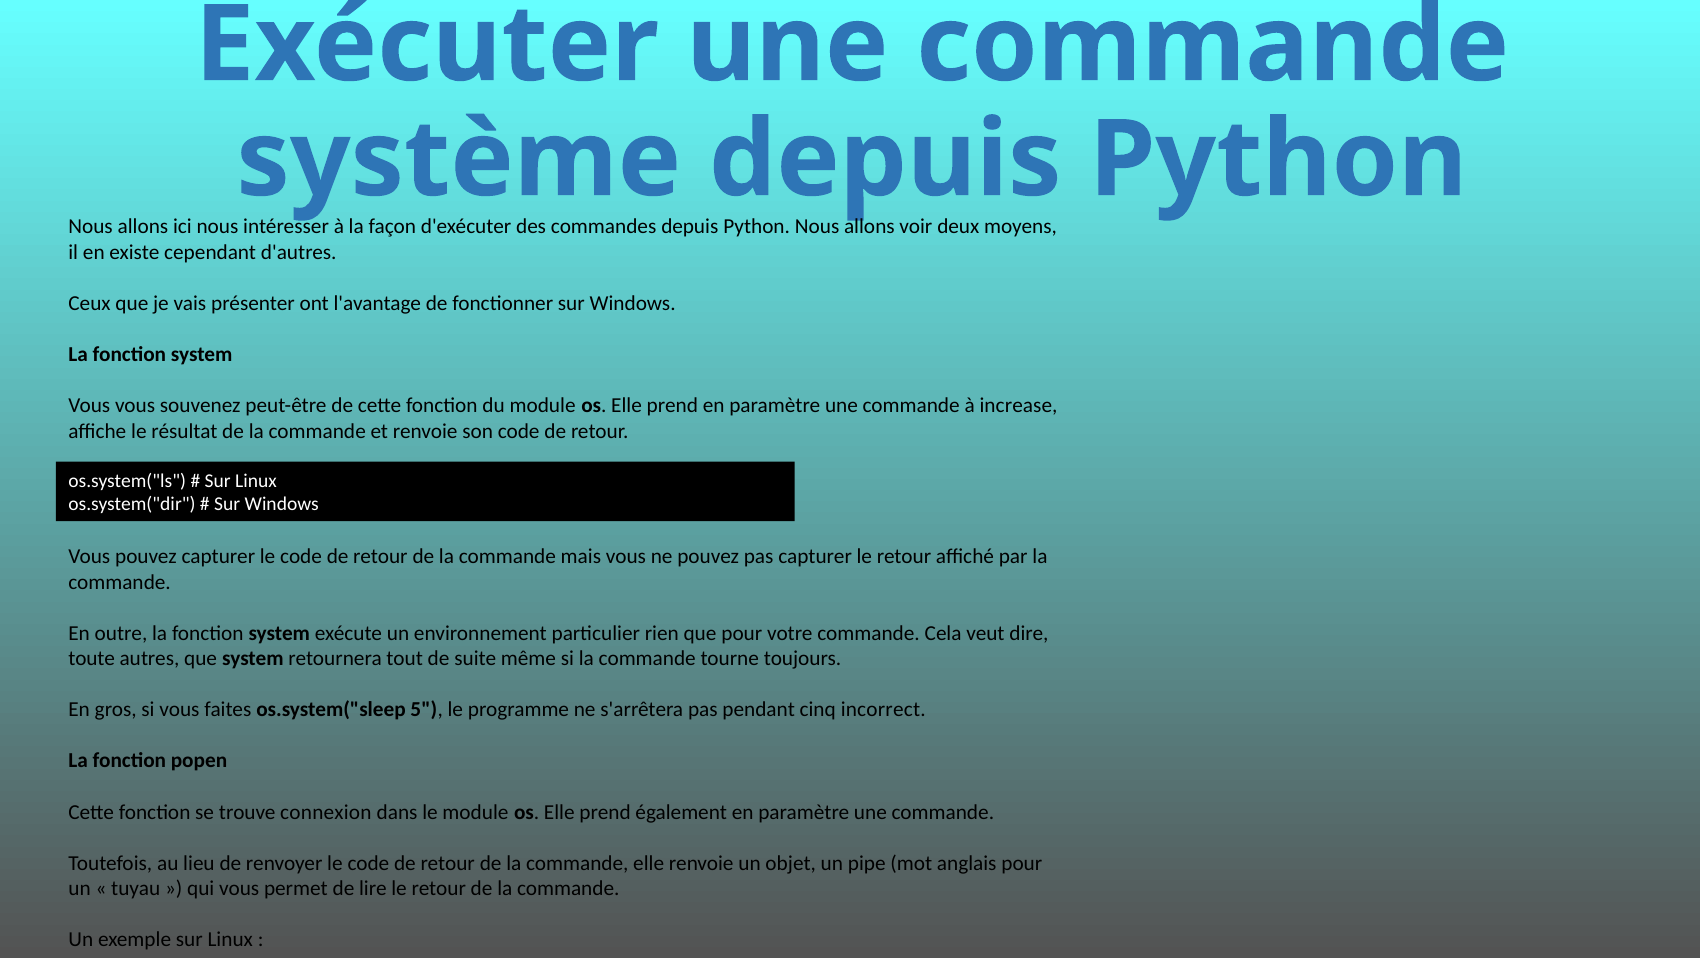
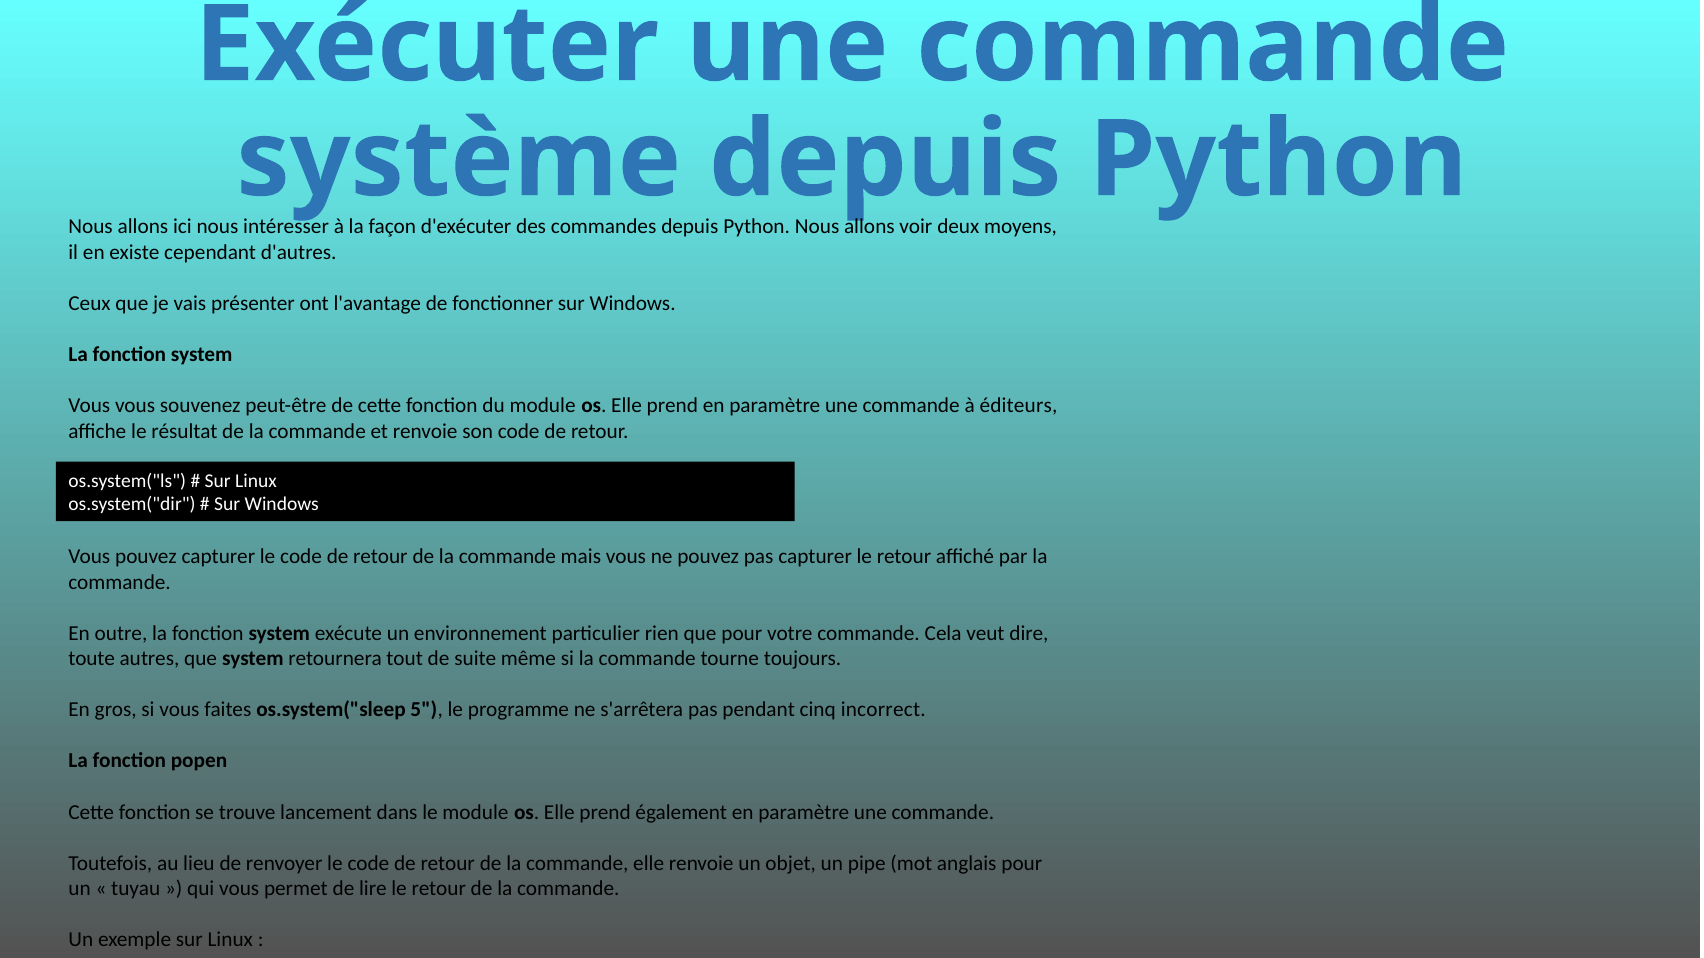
increase: increase -> éditeurs
connexion: connexion -> lancement
